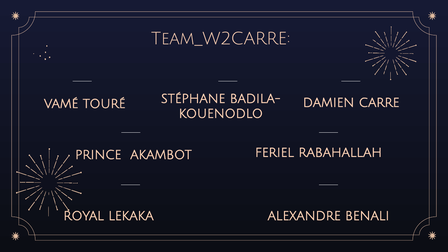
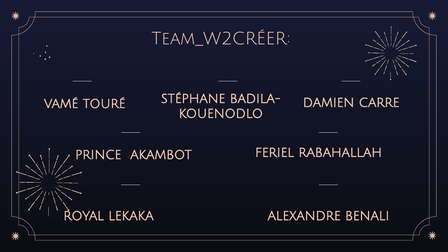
Team_W2CARRE: Team_W2CARRE -> Team_W2CRÉER
